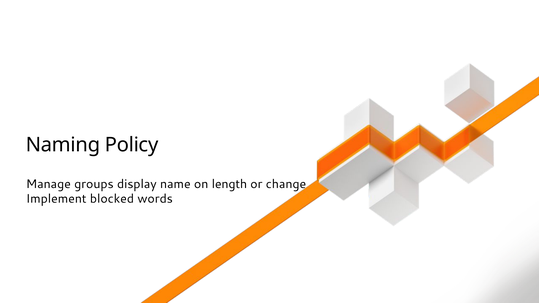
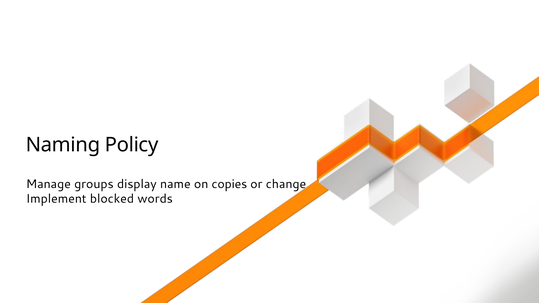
length: length -> copies
